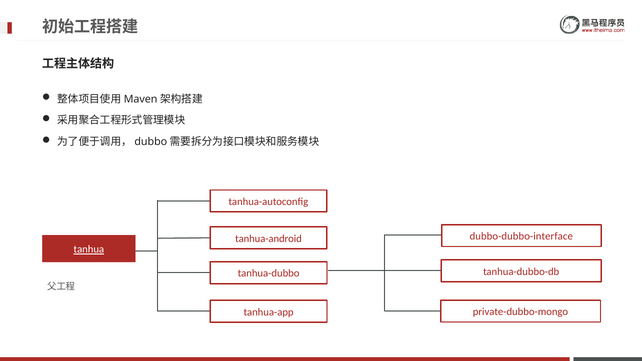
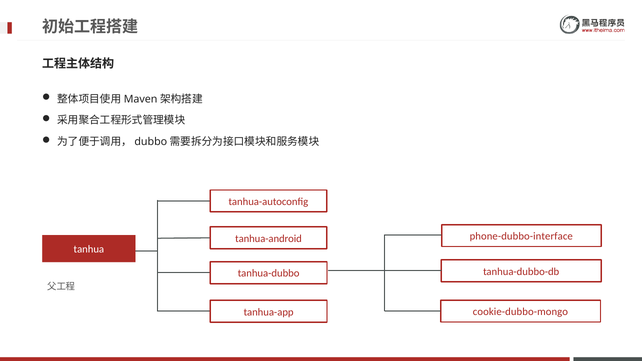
dubbo-dubbo-interface: dubbo-dubbo-interface -> phone-dubbo-interface
tanhua underline: present -> none
private-dubbo-mongo: private-dubbo-mongo -> cookie-dubbo-mongo
